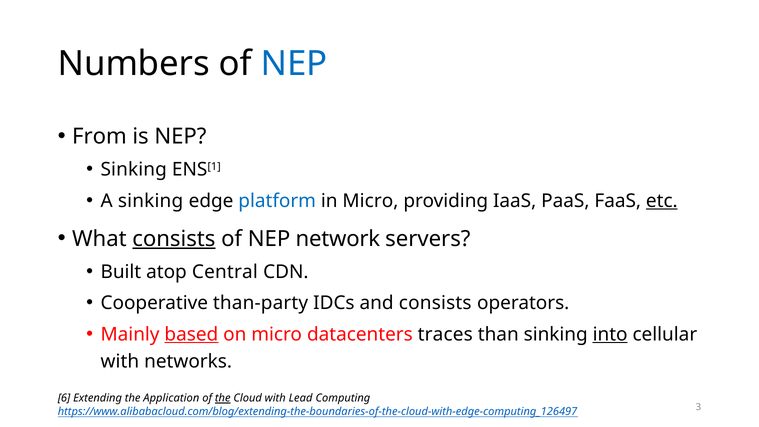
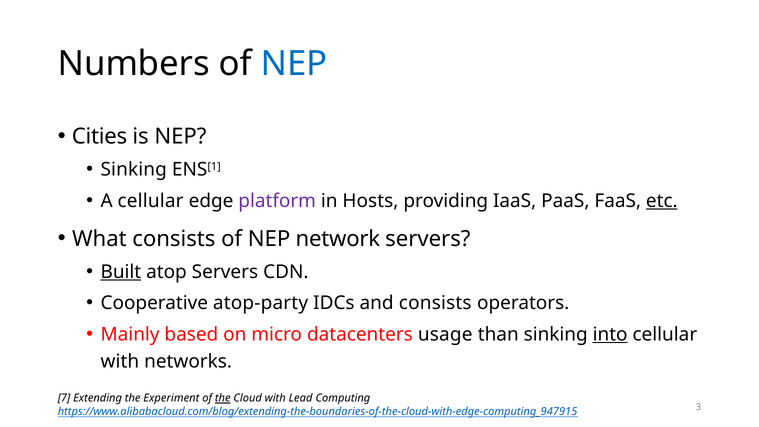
From: From -> Cities
A sinking: sinking -> cellular
platform colour: blue -> purple
in Micro: Micro -> Hosts
consists at (174, 239) underline: present -> none
Built underline: none -> present
atop Central: Central -> Servers
than-party: than-party -> atop-party
based underline: present -> none
traces: traces -> usage
6: 6 -> 7
Application: Application -> Experiment
https://www.alibabacloud.com/blog/extending-the-boundaries-of-the-cloud-with-edge-computing_126497: https://www.alibabacloud.com/blog/extending-the-boundaries-of-the-cloud-with-edge-computing_126497 -> https://www.alibabacloud.com/blog/extending-the-boundaries-of-the-cloud-with-edge-computing_947915
